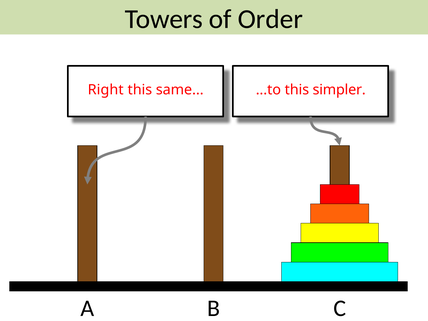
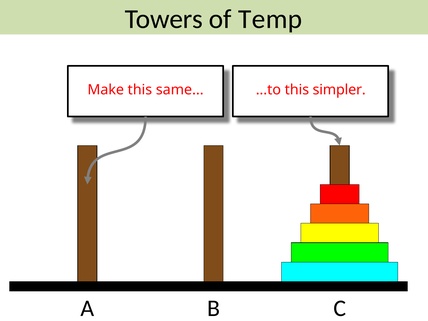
Order: Order -> Temp
Right: Right -> Make
